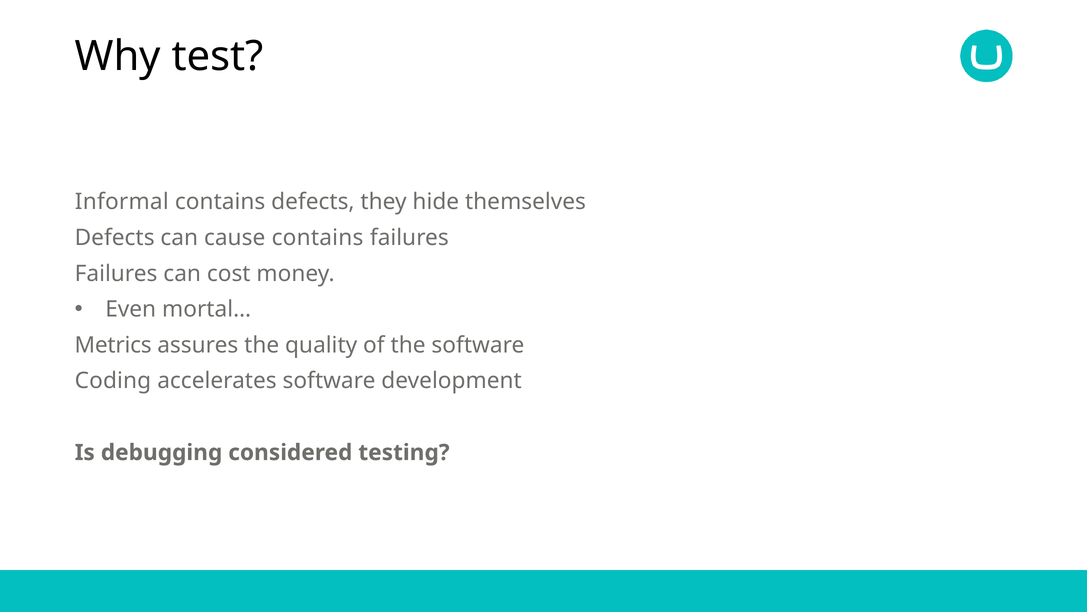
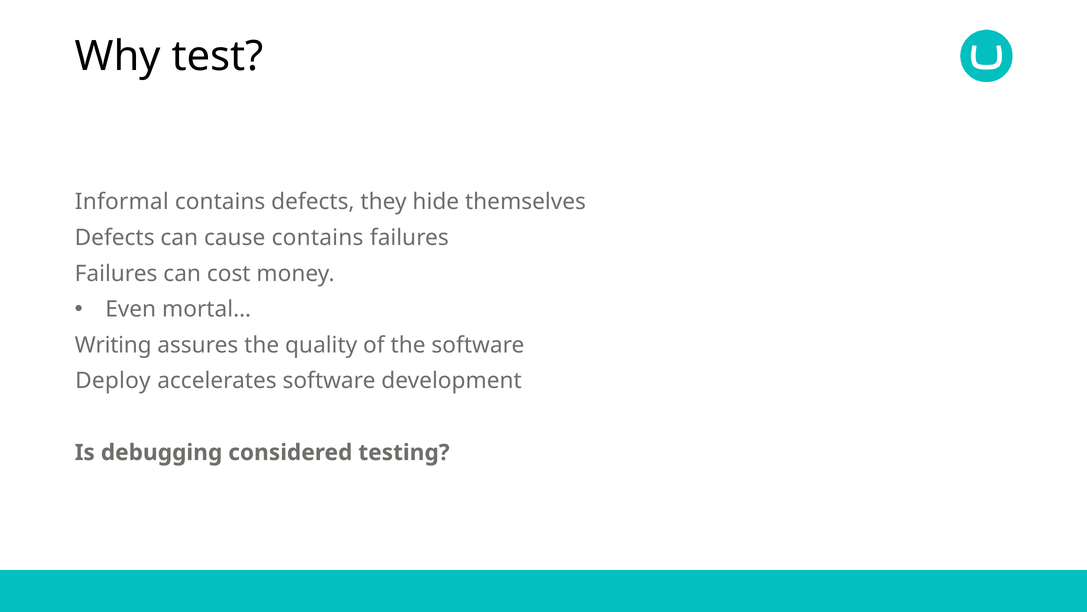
Metrics: Metrics -> Writing
Coding: Coding -> Deploy
